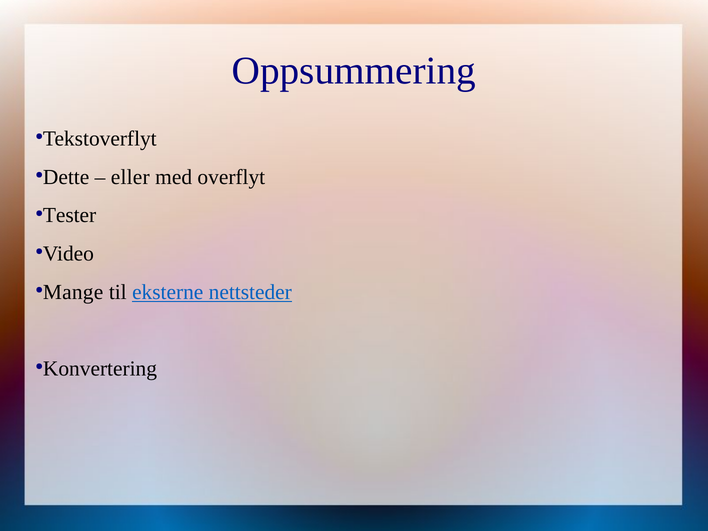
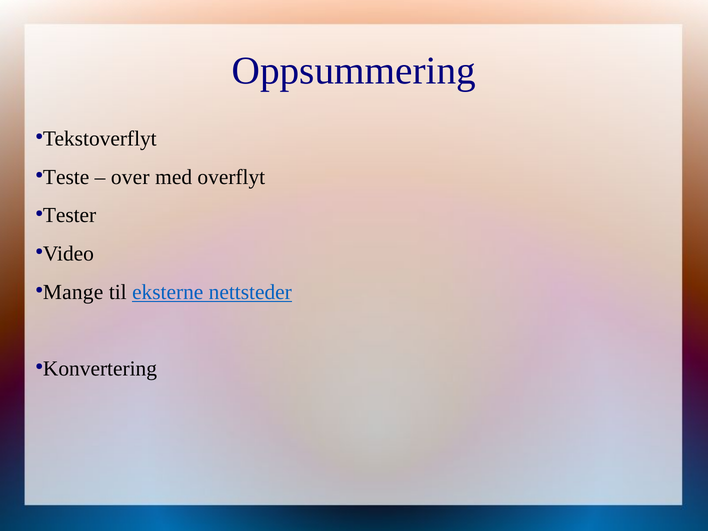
Dette: Dette -> Teste
eller: eller -> over
